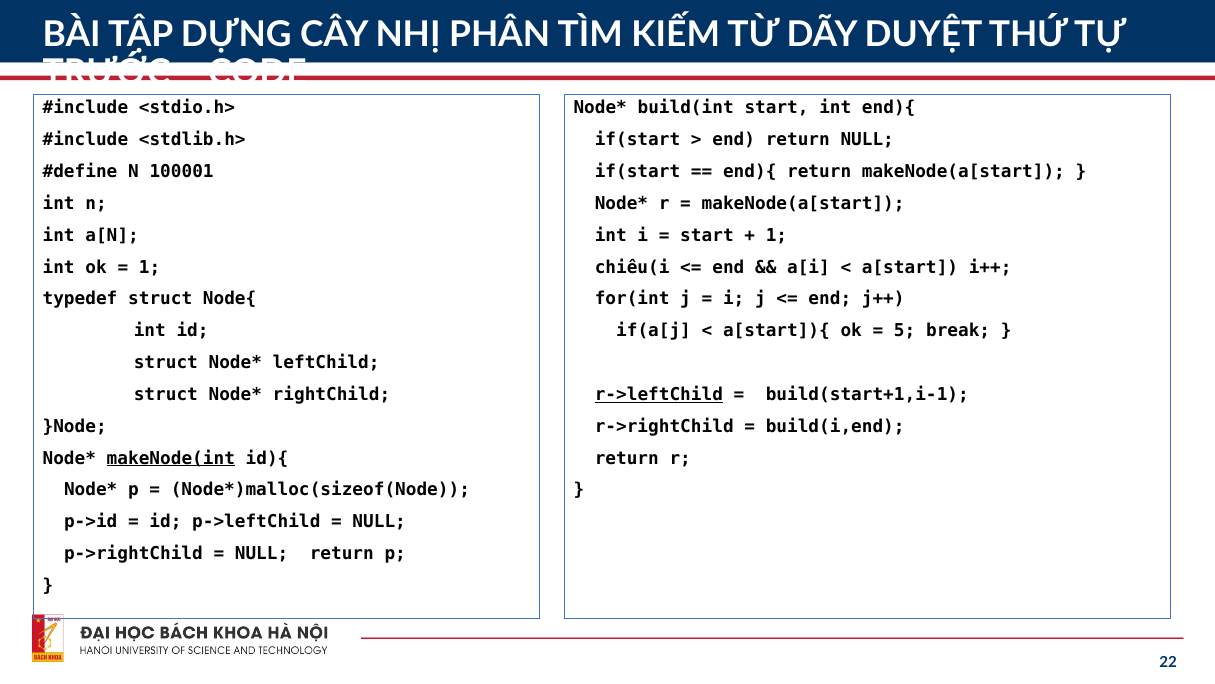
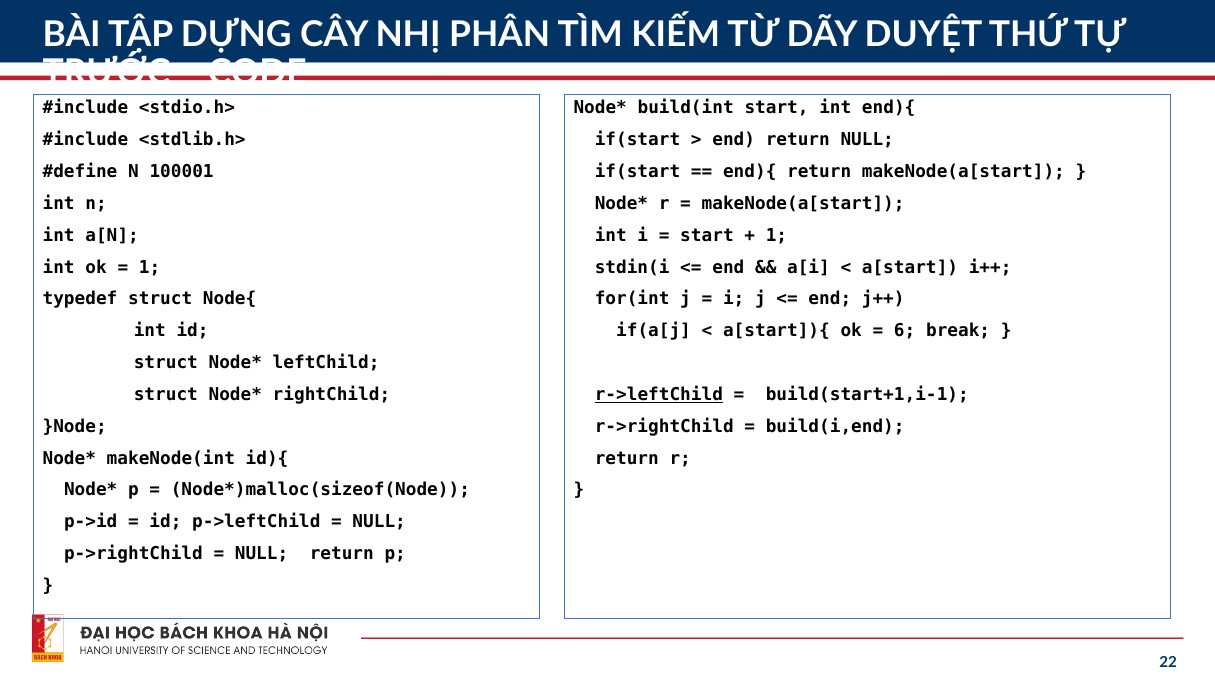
chiếu(i: chiếu(i -> stdin(i
5: 5 -> 6
makeNode(int underline: present -> none
